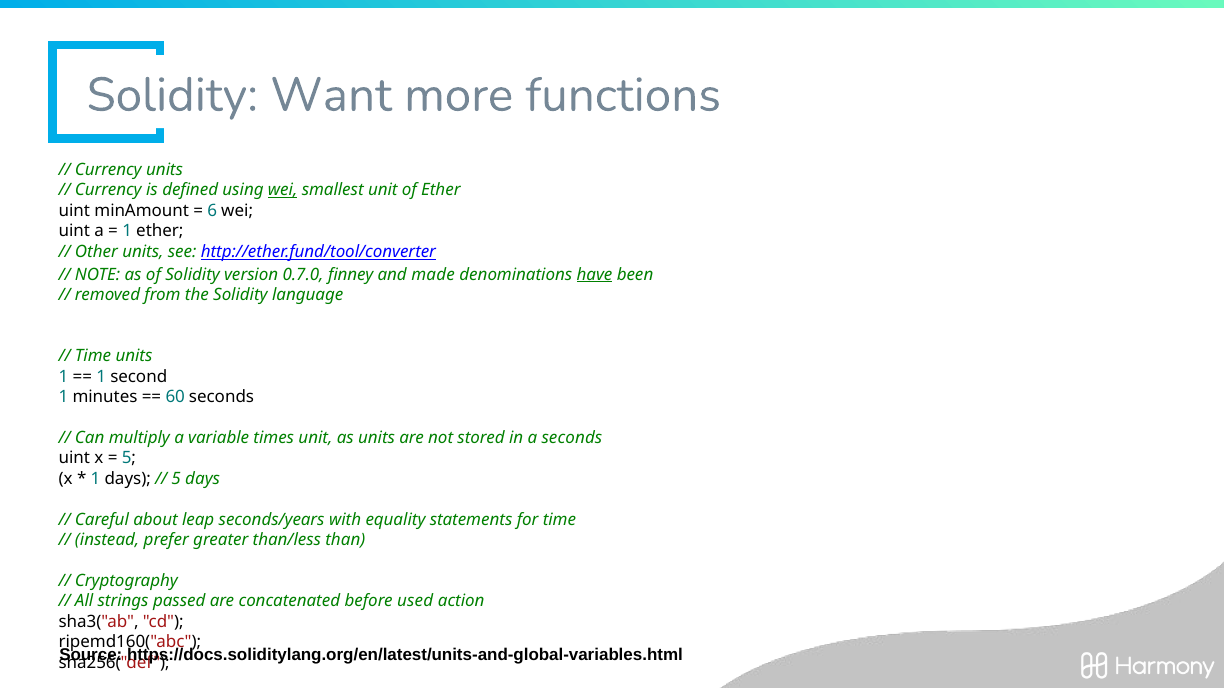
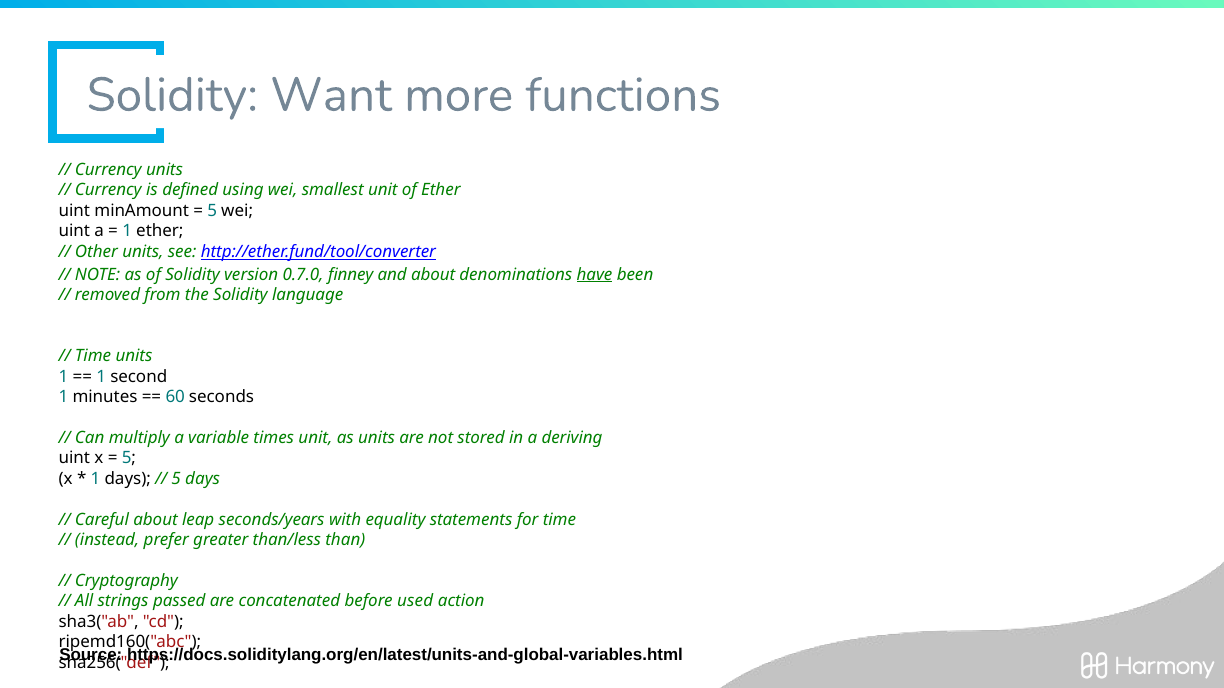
wei at (283, 190) underline: present -> none
6 at (212, 211): 6 -> 5
and made: made -> about
a seconds: seconds -> deriving
